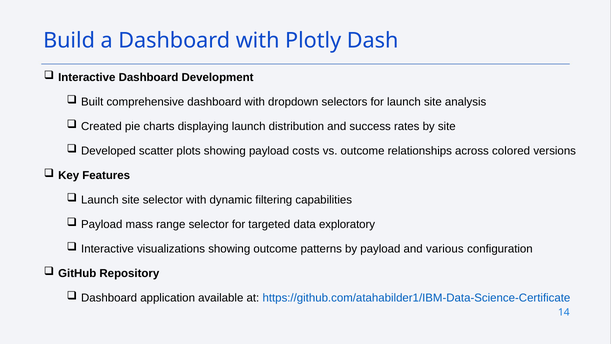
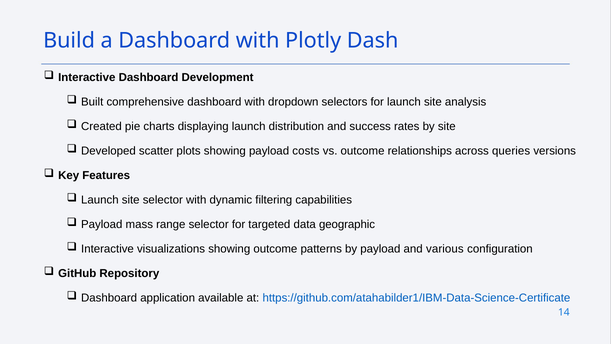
colored: colored -> queries
exploratory: exploratory -> geographic
